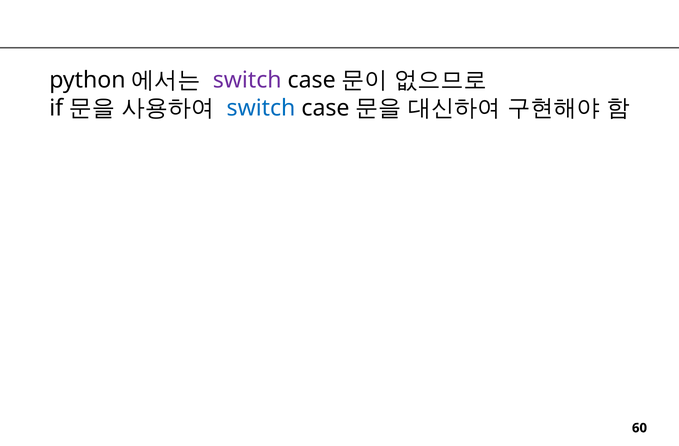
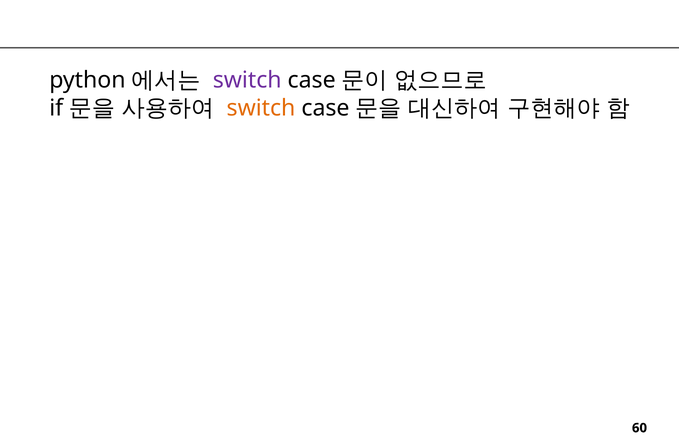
switch at (261, 108) colour: blue -> orange
